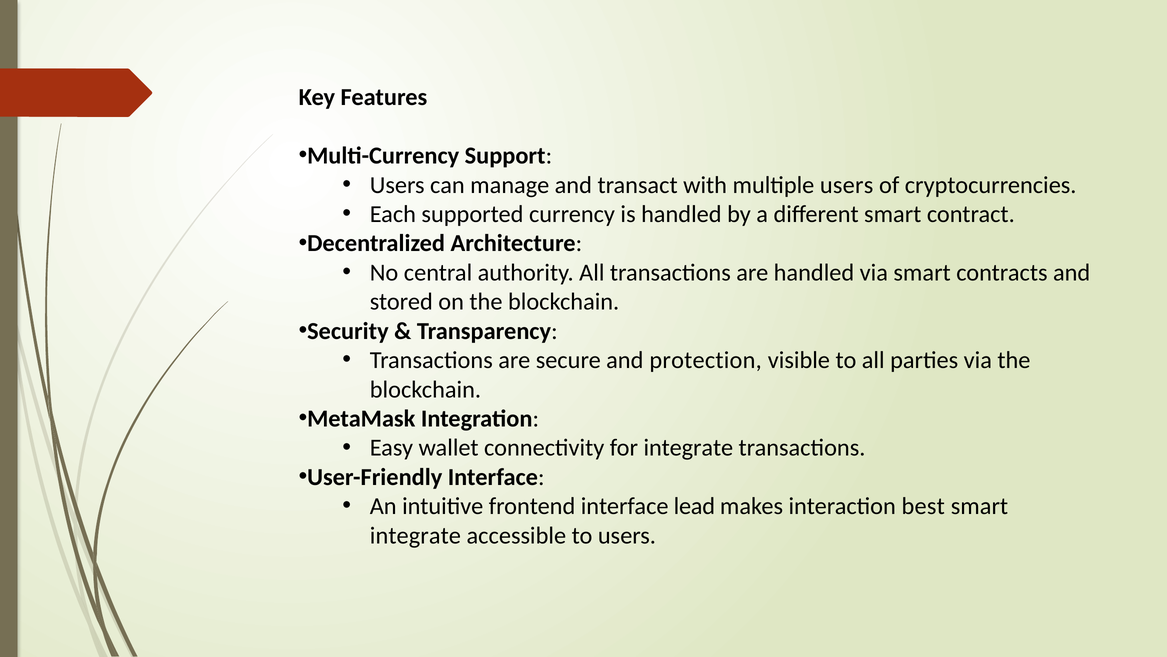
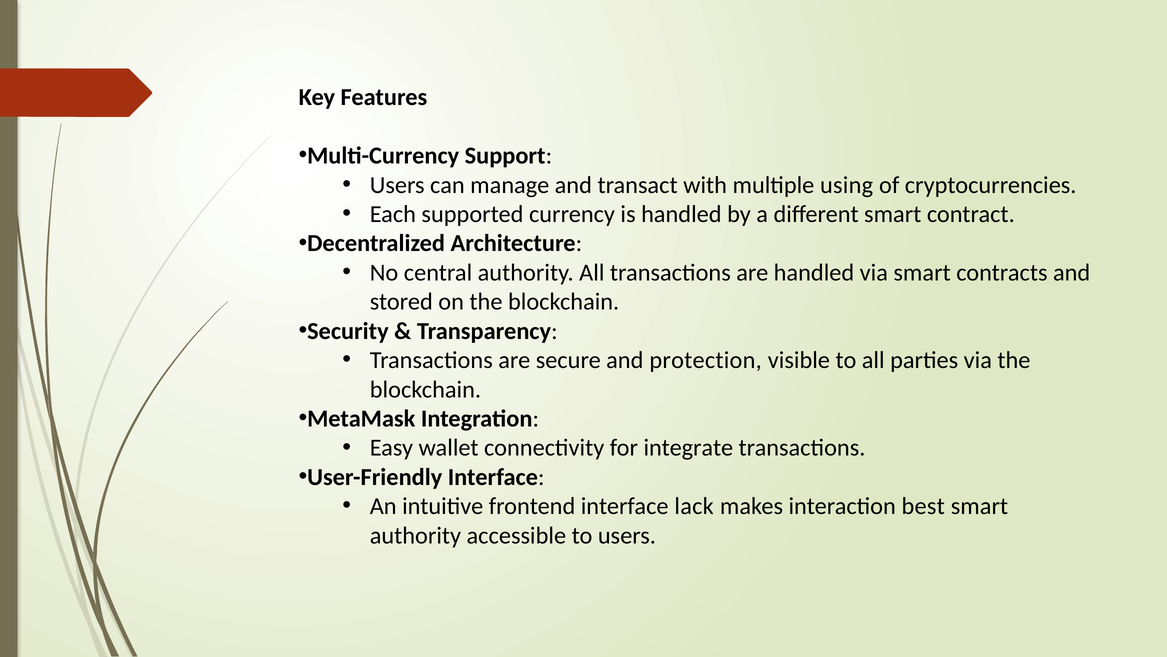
multiple users: users -> using
lead: lead -> lack
integrate at (415, 535): integrate -> authority
